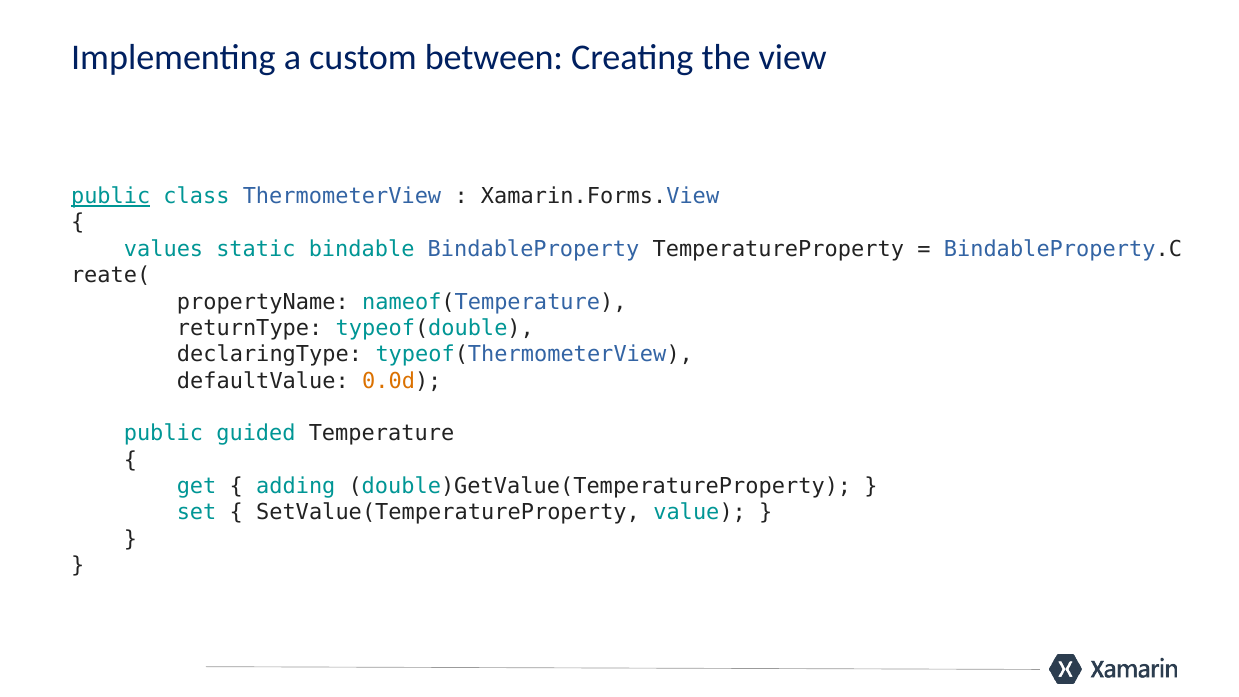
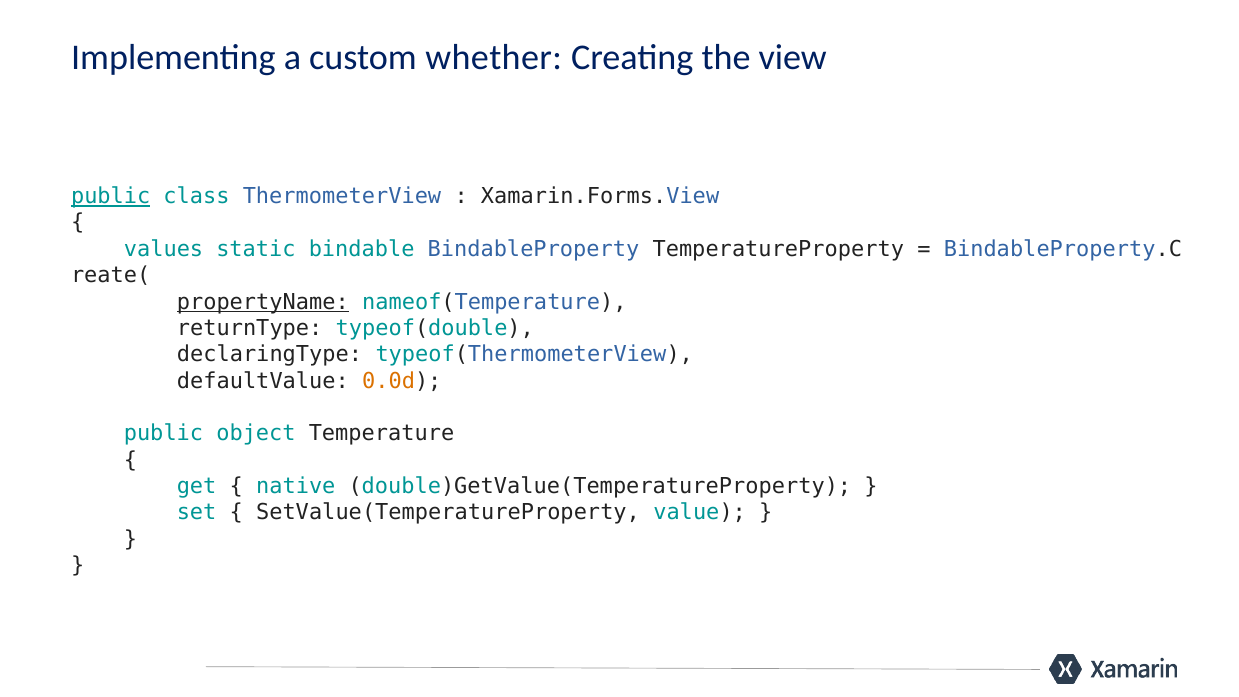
between: between -> whether
propertyName underline: none -> present
guided: guided -> object
adding: adding -> native
